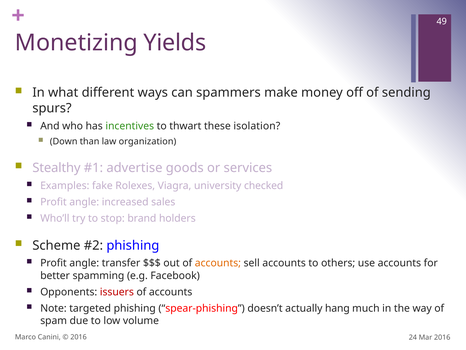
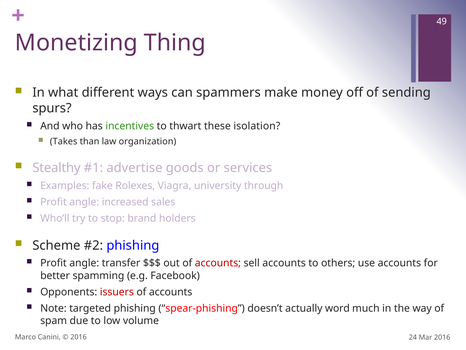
Yields: Yields -> Thing
Down: Down -> Takes
checked: checked -> through
accounts at (218, 263) colour: orange -> red
hang: hang -> word
